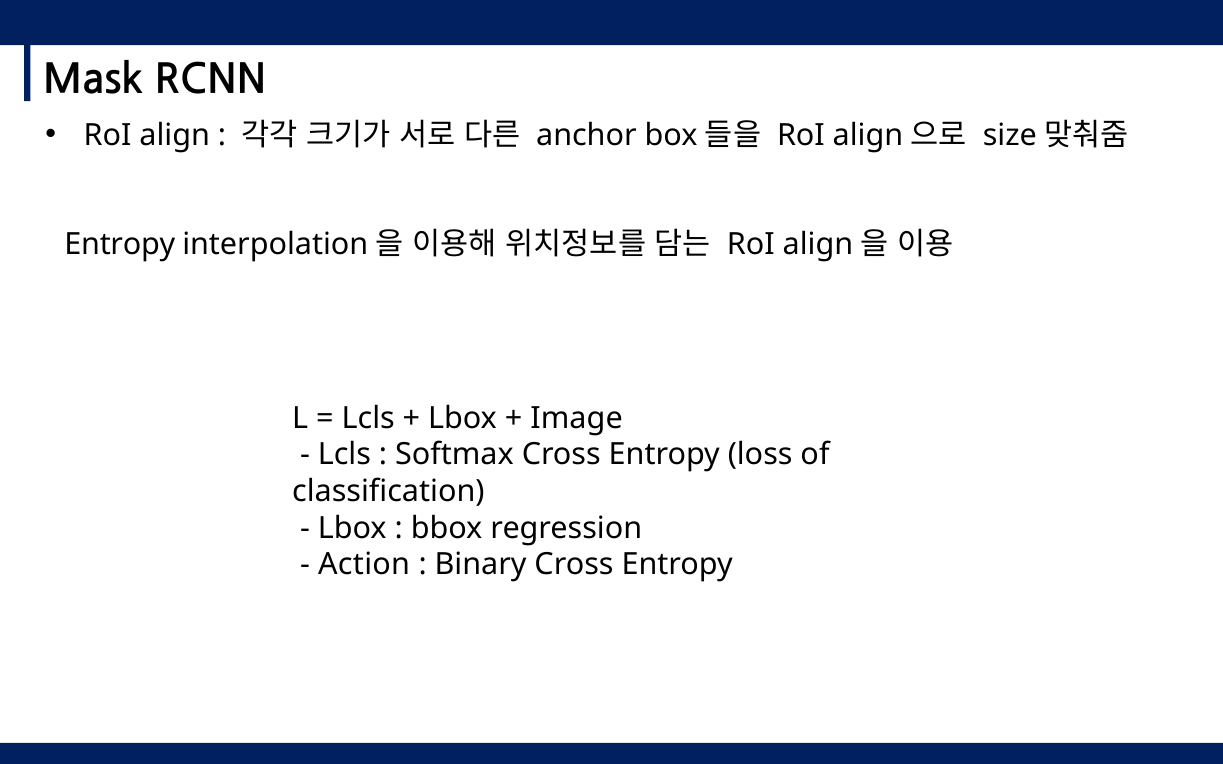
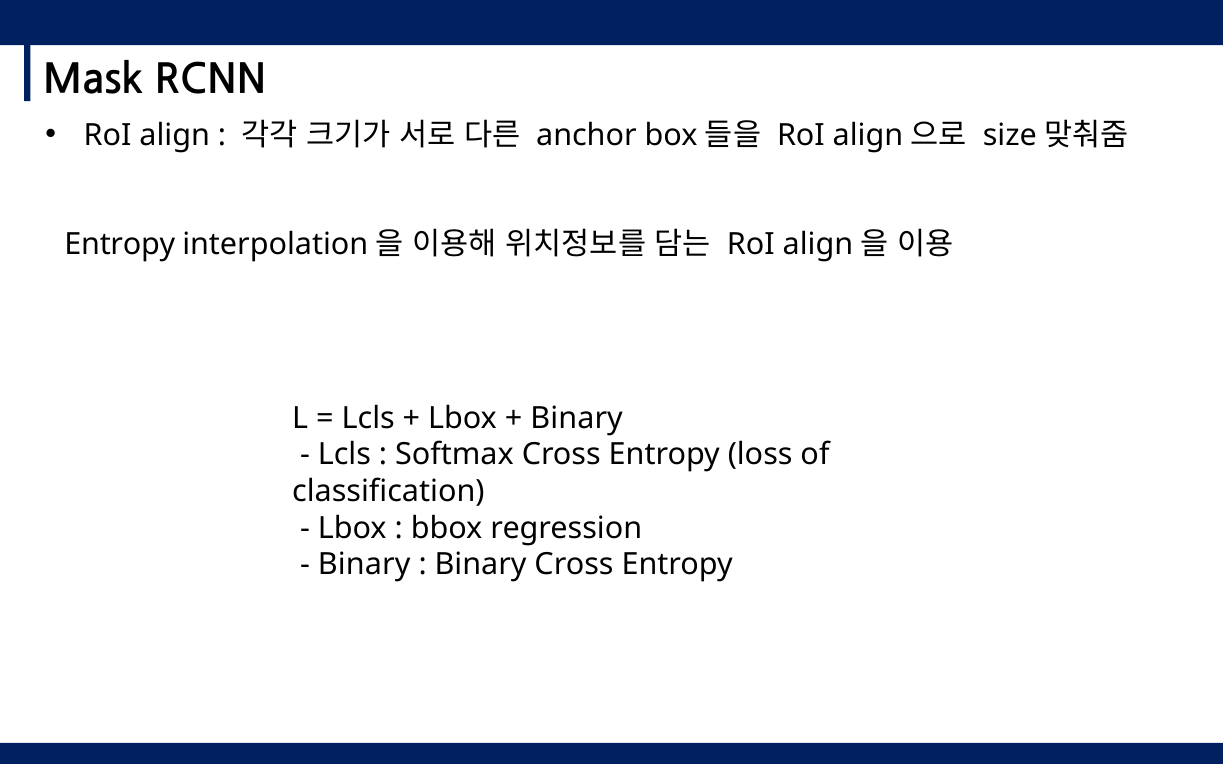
Image at (577, 418): Image -> Binary
Action at (364, 565): Action -> Binary
